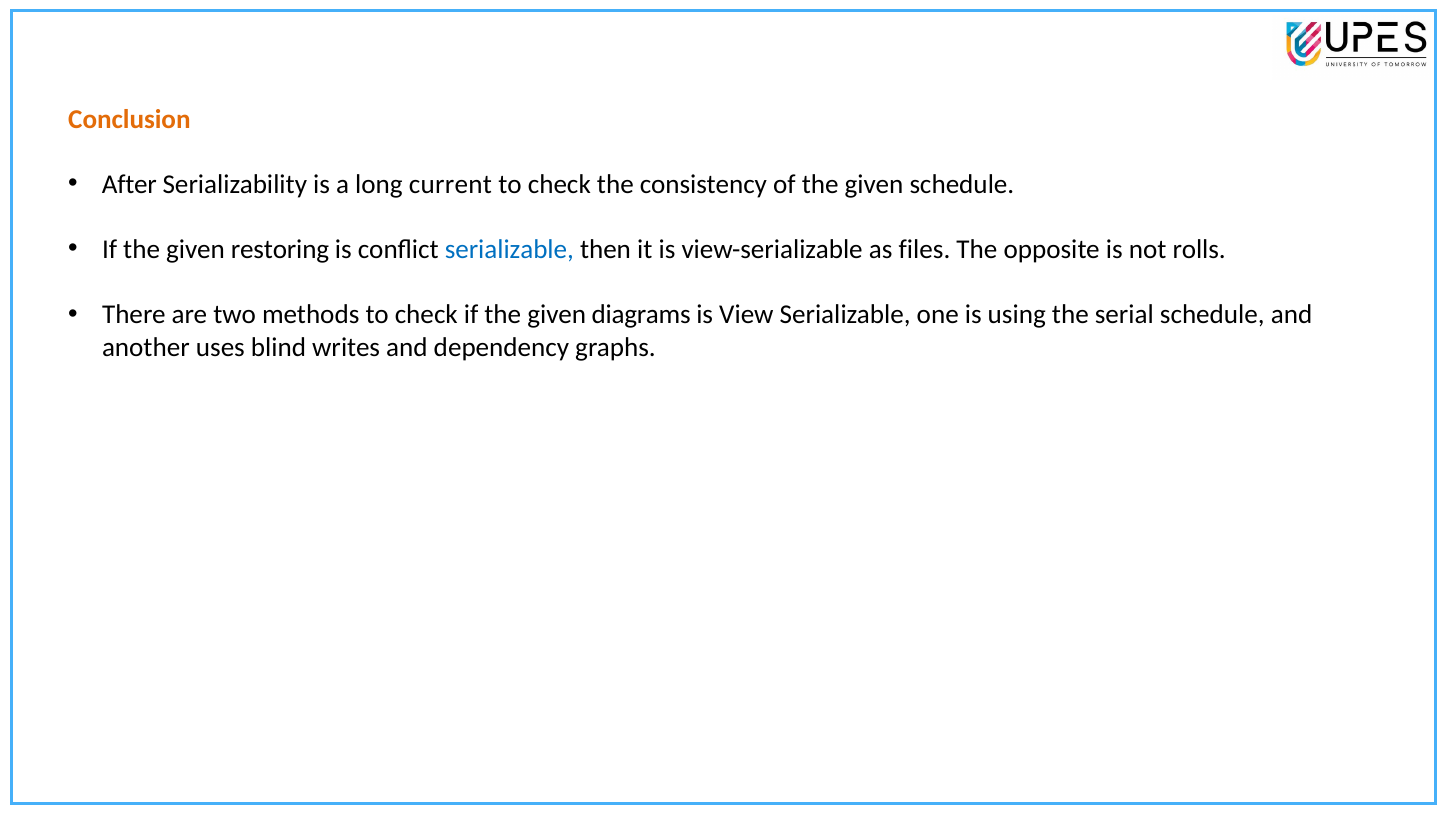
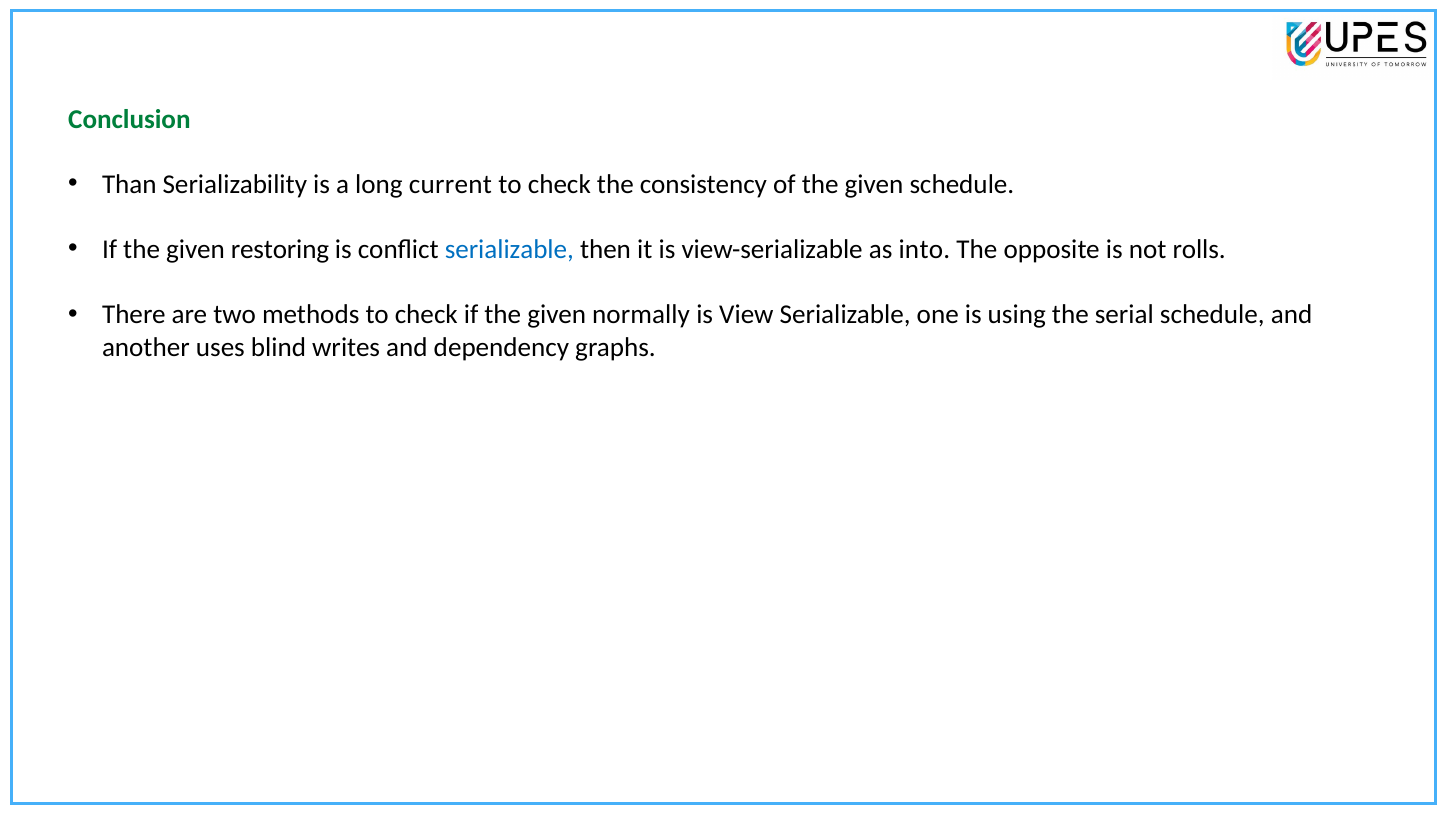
Conclusion colour: orange -> green
After: After -> Than
files: files -> into
diagrams: diagrams -> normally
